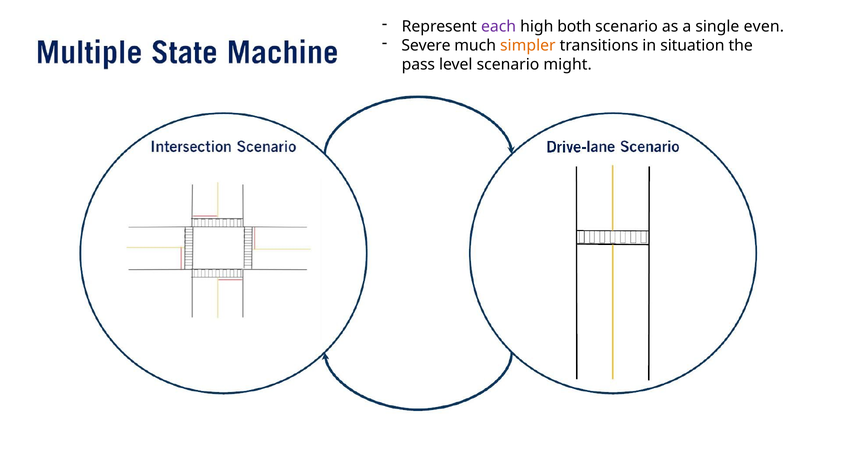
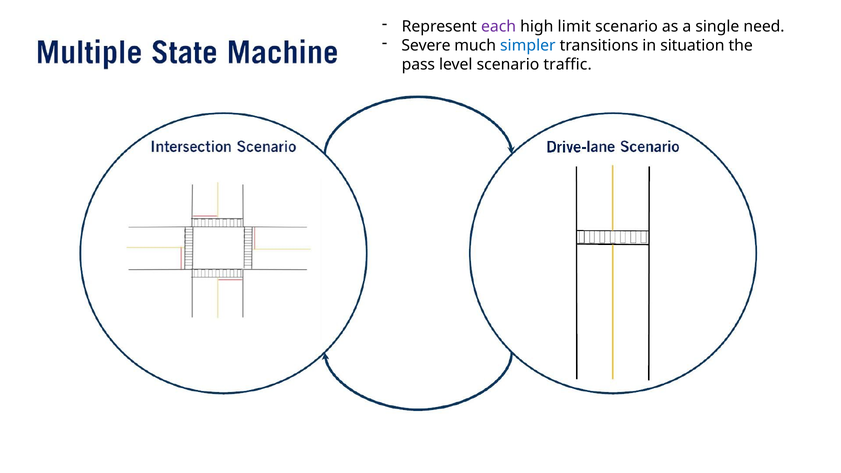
both: both -> limit
even: even -> need
simpler colour: orange -> blue
might: might -> traffic
